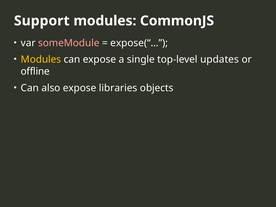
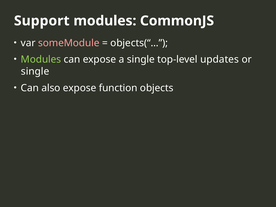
expose(“…: expose(“… -> objects(“…
Modules at (41, 59) colour: yellow -> light green
offline at (35, 71): offline -> single
libraries: libraries -> function
